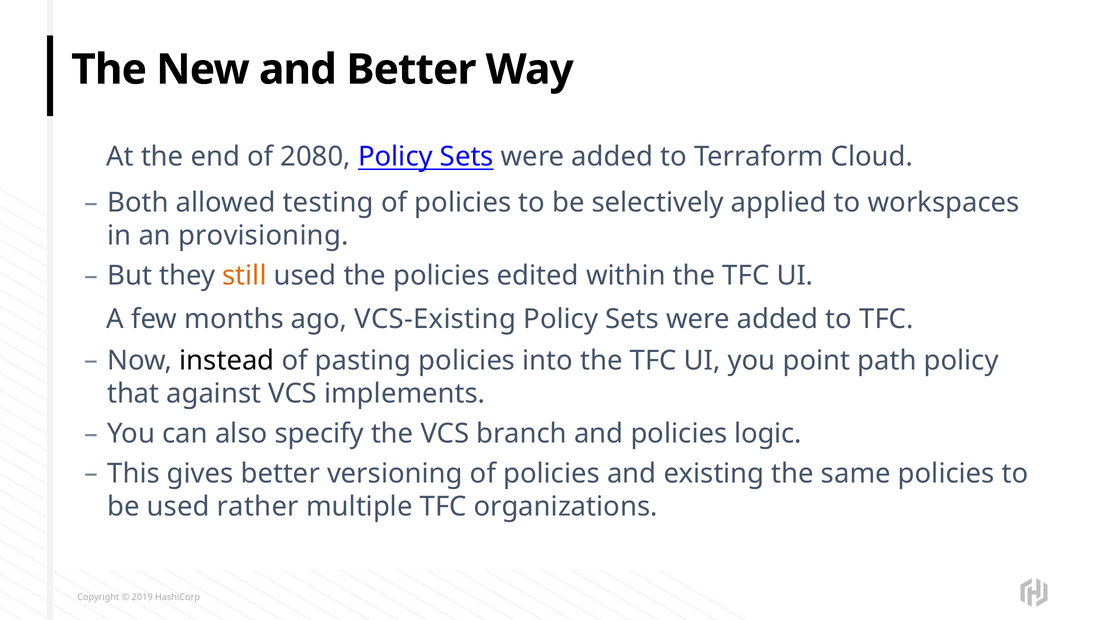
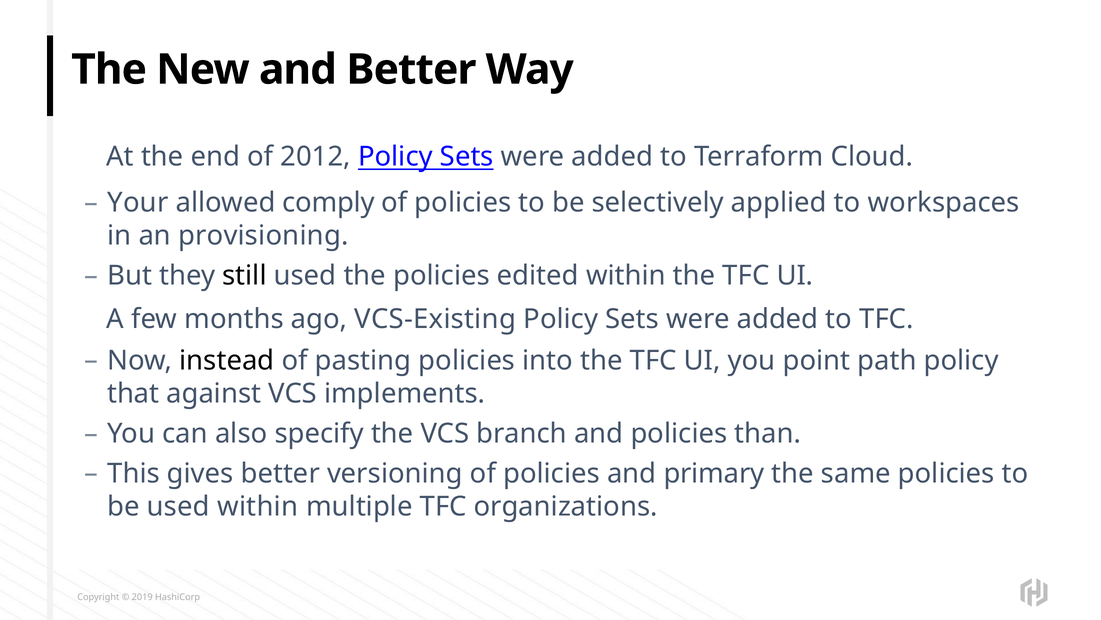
2080: 2080 -> 2012
Both: Both -> Your
testing: testing -> comply
still colour: orange -> black
logic: logic -> than
existing: existing -> primary
used rather: rather -> within
